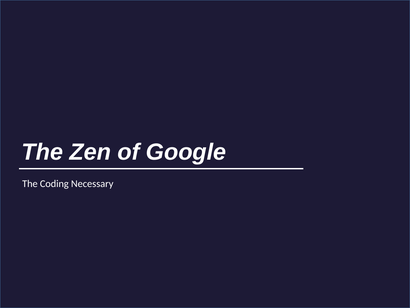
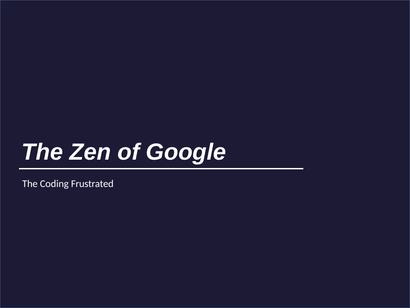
Necessary: Necessary -> Frustrated
